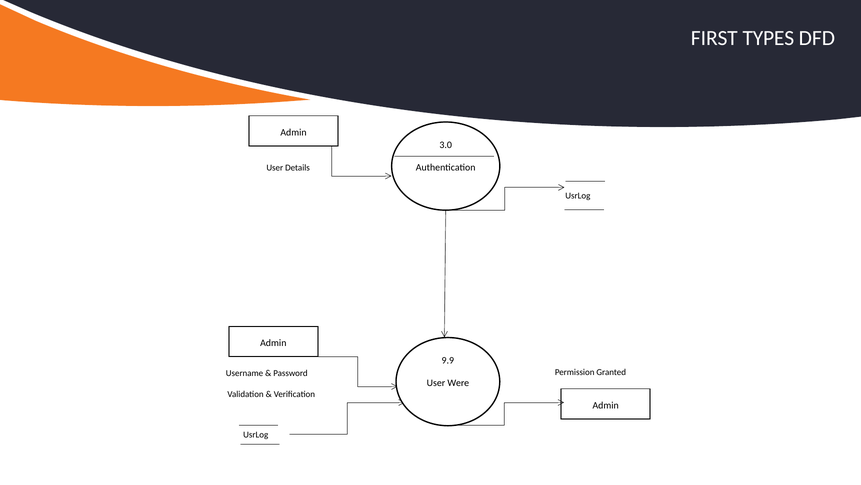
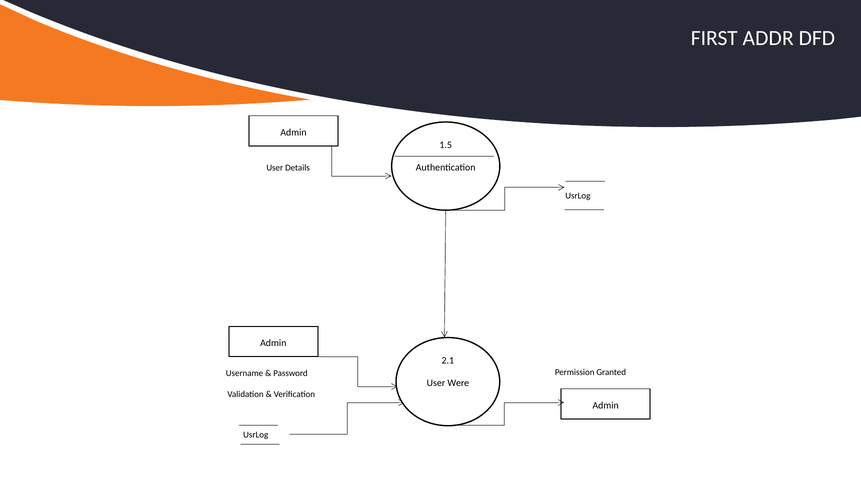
TYPES: TYPES -> ADDR
3.0: 3.0 -> 1.5
9.9: 9.9 -> 2.1
